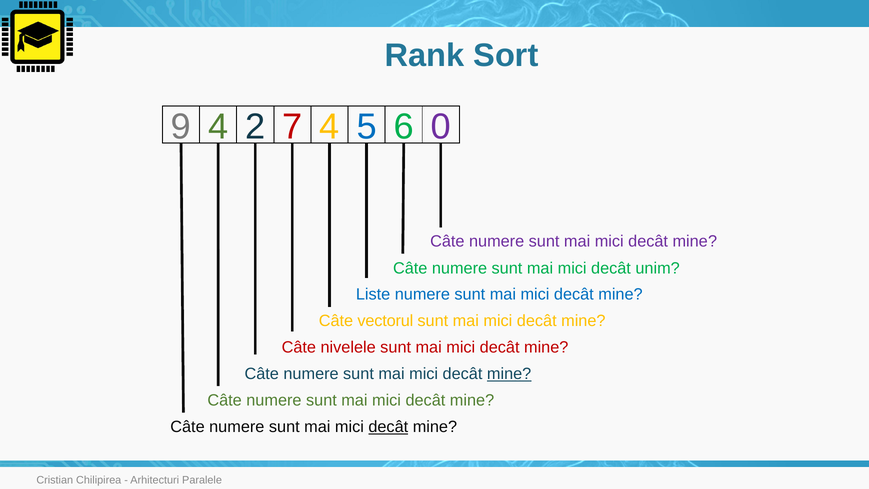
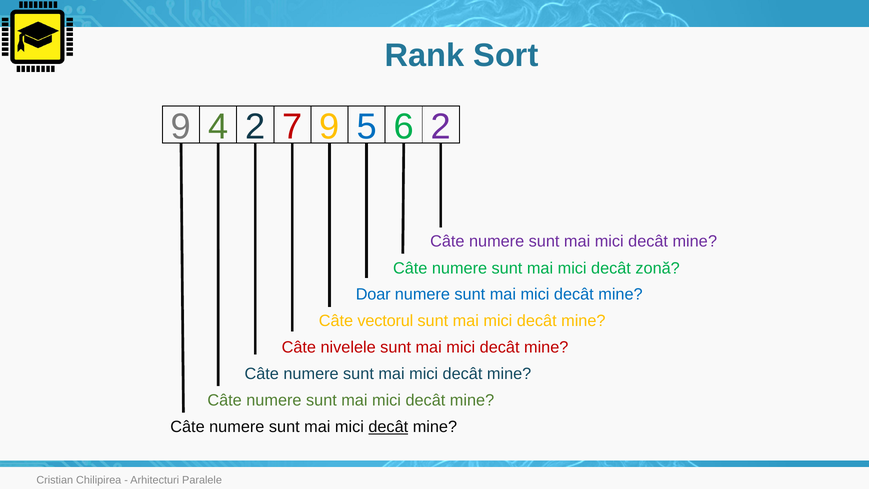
7 4: 4 -> 9
6 0: 0 -> 2
unim: unim -> zonă
Liste: Liste -> Doar
mine at (509, 374) underline: present -> none
